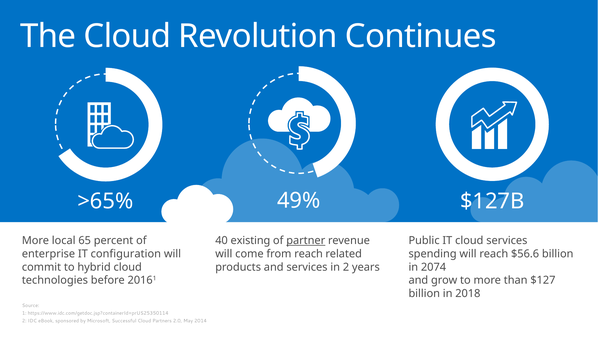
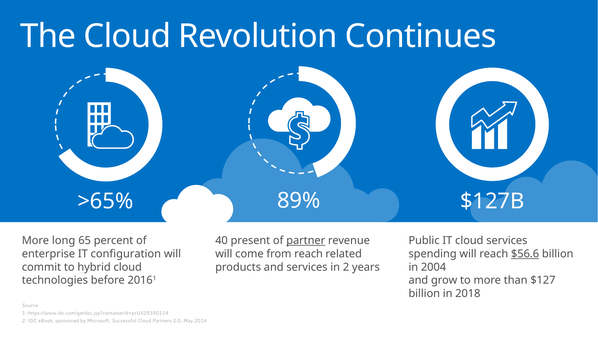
49%: 49% -> 89%
local: local -> long
existing: existing -> present
$56.6 underline: none -> present
2074: 2074 -> 2004
